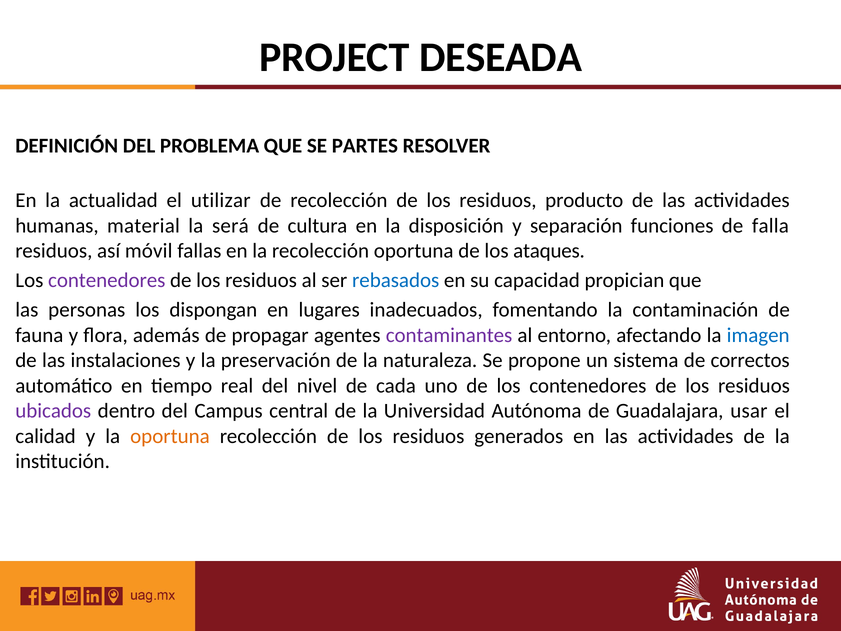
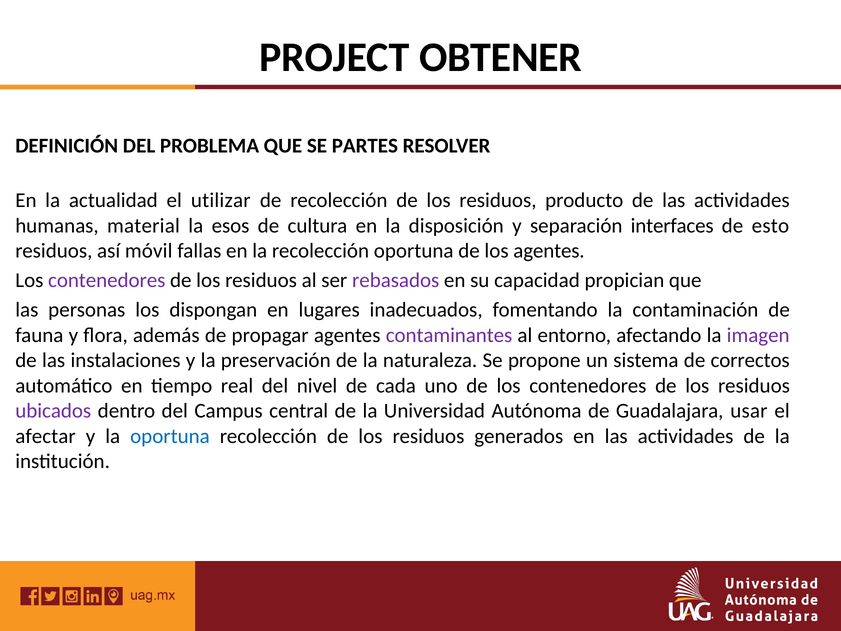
DESEADA: DESEADA -> OBTENER
será: será -> esos
funciones: funciones -> interfaces
falla: falla -> esto
los ataques: ataques -> agentes
rebasados colour: blue -> purple
imagen colour: blue -> purple
calidad: calidad -> afectar
oportuna at (170, 436) colour: orange -> blue
